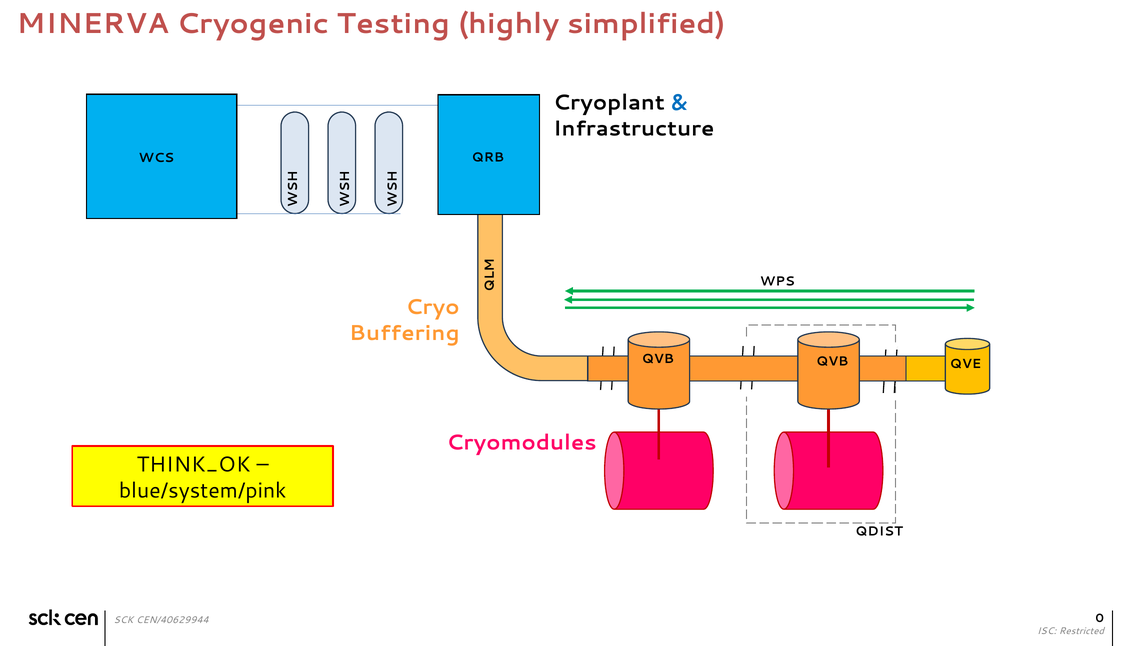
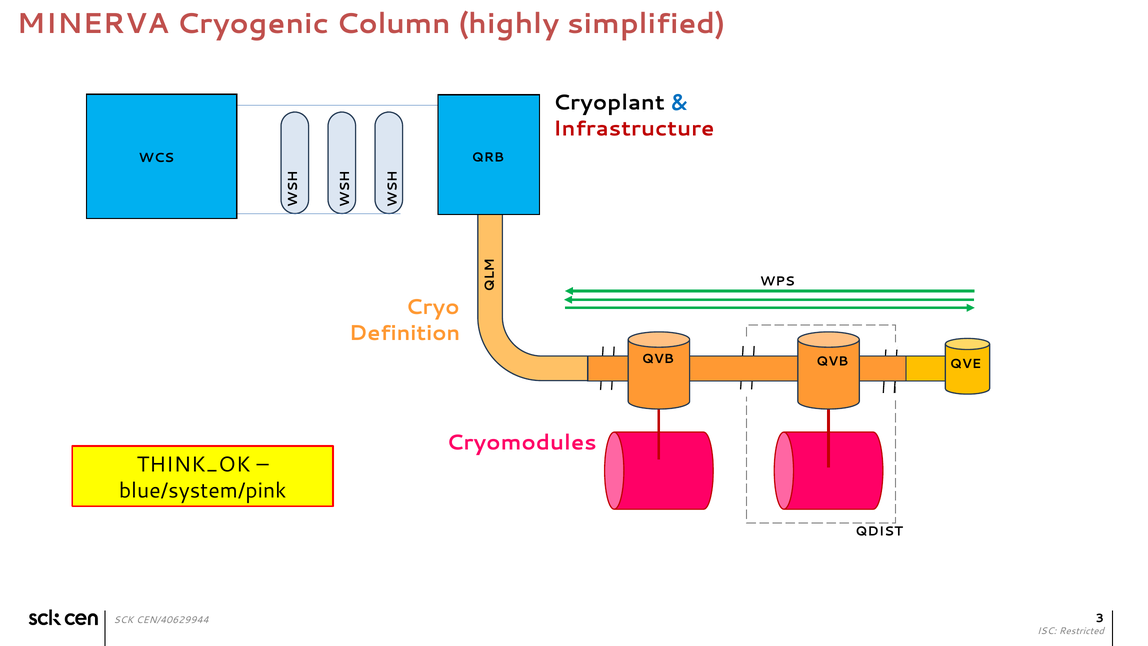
Testing: Testing -> Column
Infrastructure colour: black -> red
Buffering: Buffering -> Definition
0: 0 -> 3
